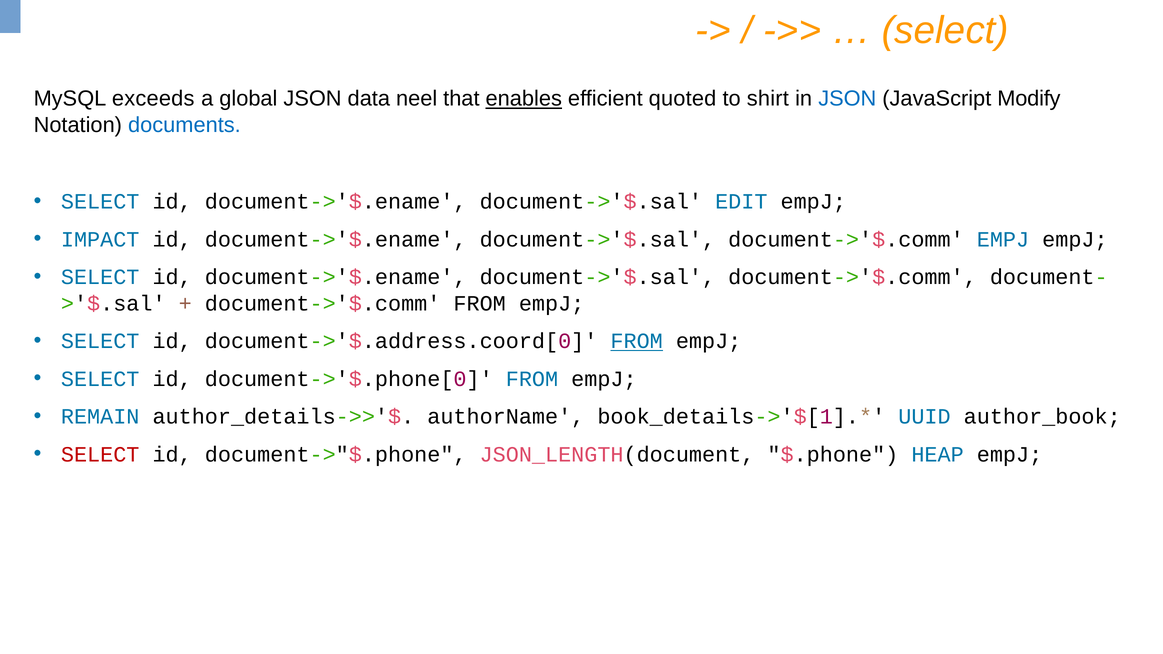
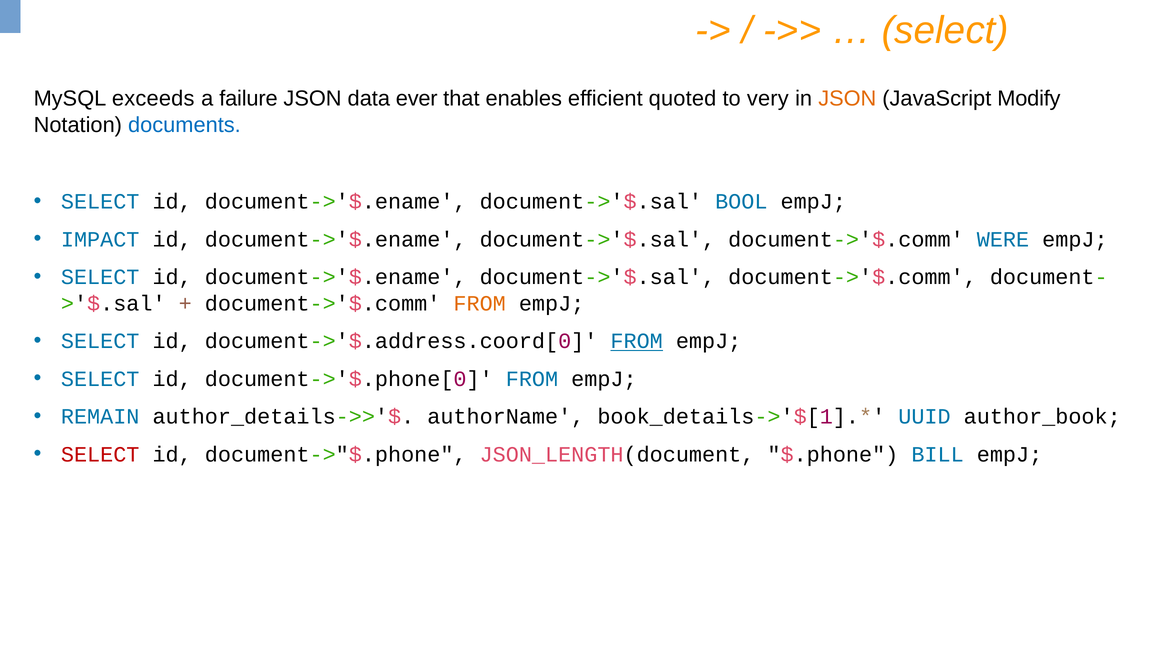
global: global -> failure
neel: neel -> ever
enables underline: present -> none
shirt: shirt -> very
JSON at (847, 99) colour: blue -> orange
EDIT: EDIT -> BOOL
document->'$.comm EMPJ: EMPJ -> WERE
FROM at (480, 303) colour: black -> orange
HEAP: HEAP -> BILL
